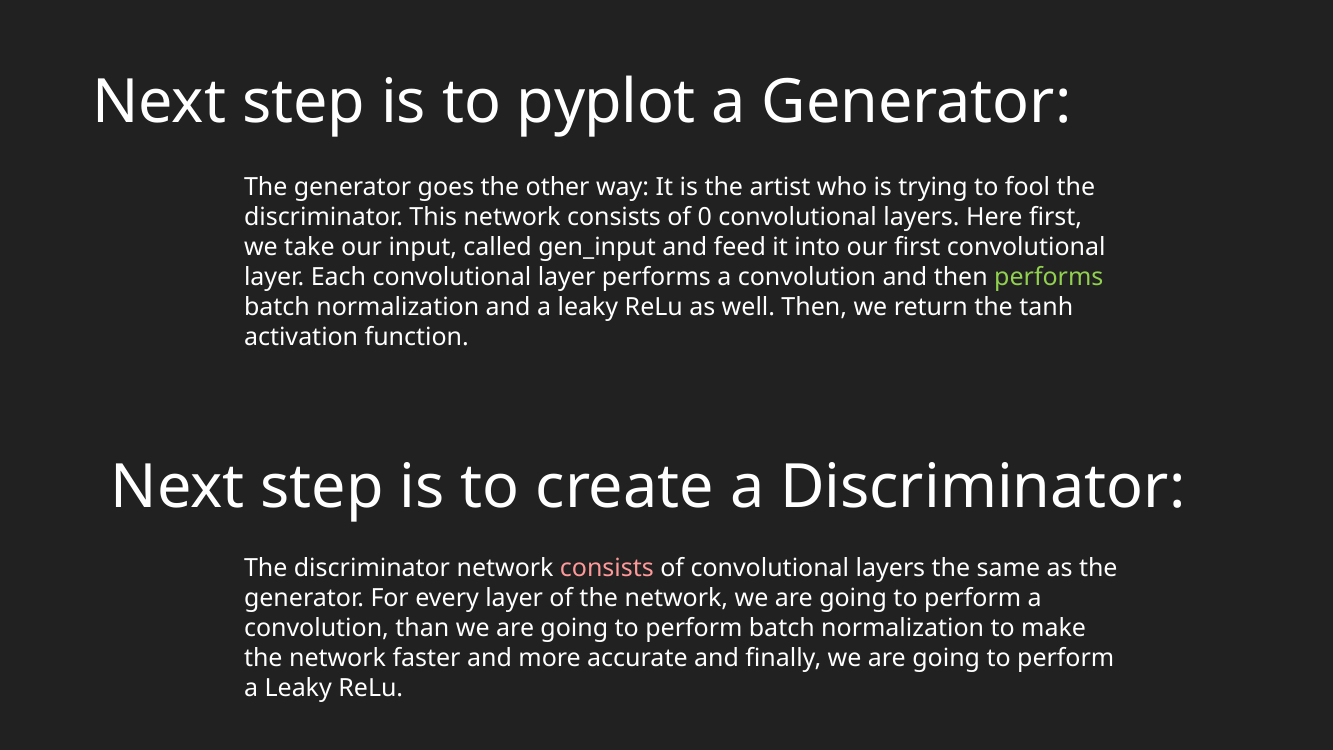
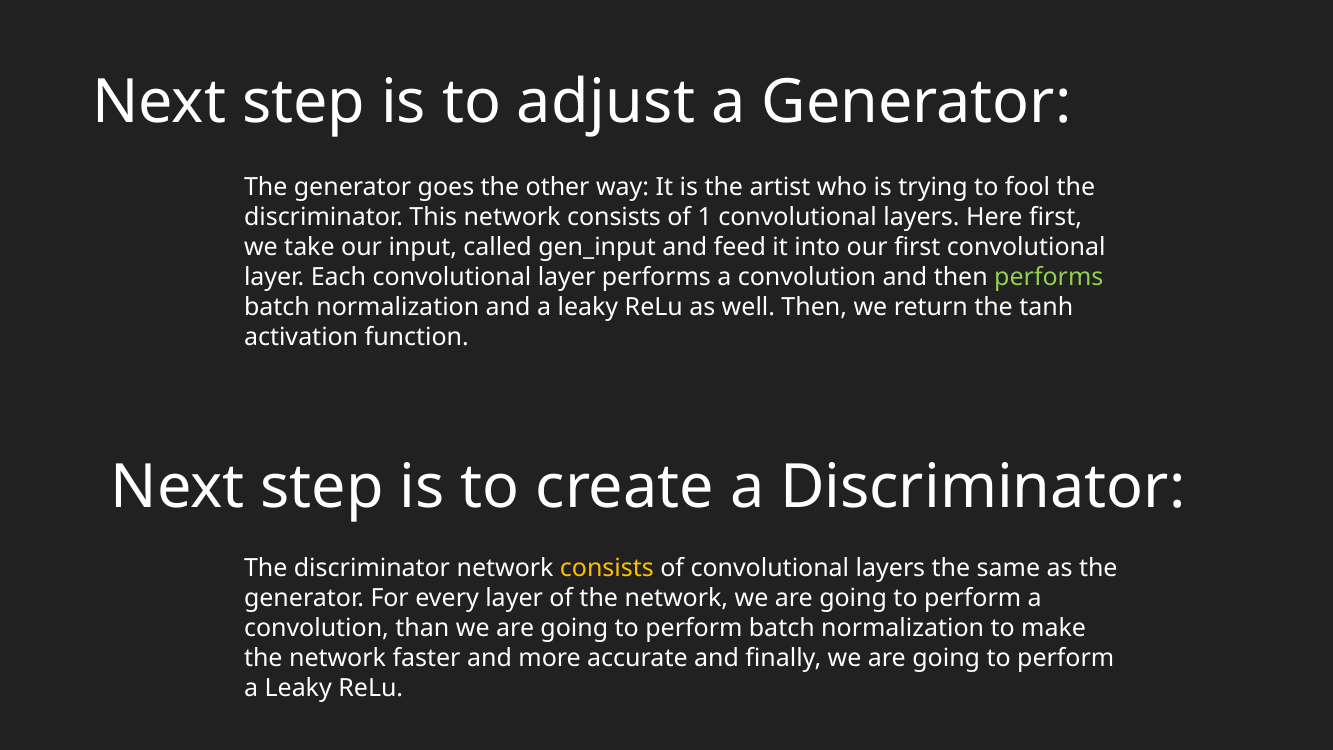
pyplot: pyplot -> adjust
0: 0 -> 1
consists at (607, 569) colour: pink -> yellow
